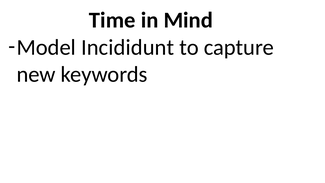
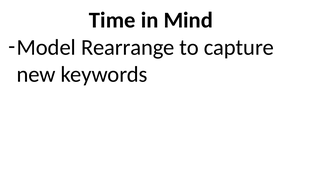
Incididunt: Incididunt -> Rearrange
